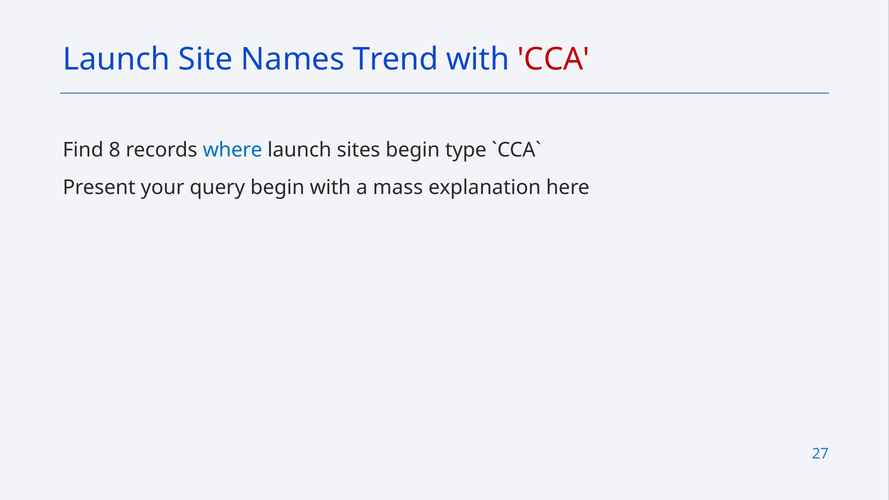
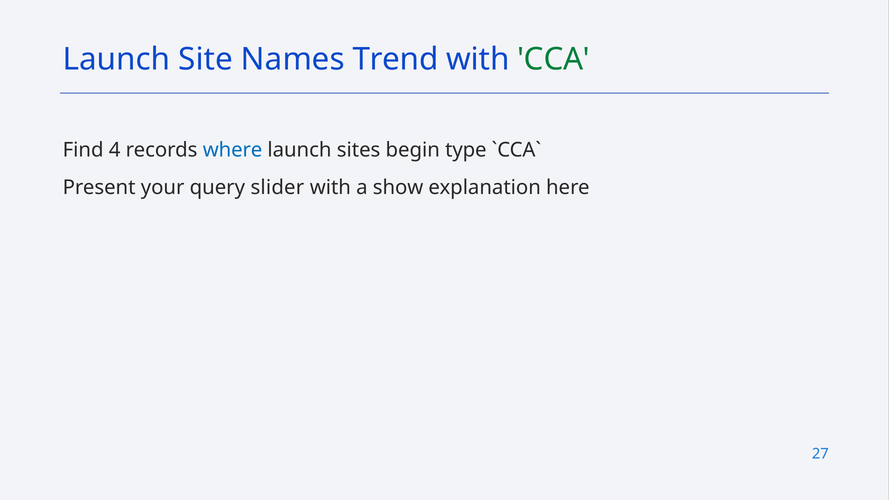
CCA colour: red -> green
8: 8 -> 4
query begin: begin -> slider
mass: mass -> show
